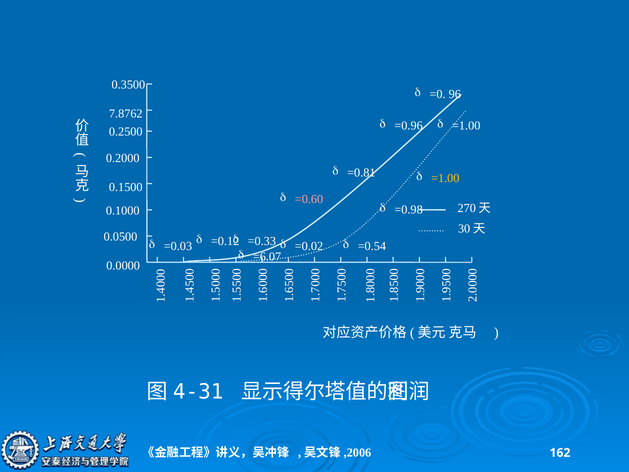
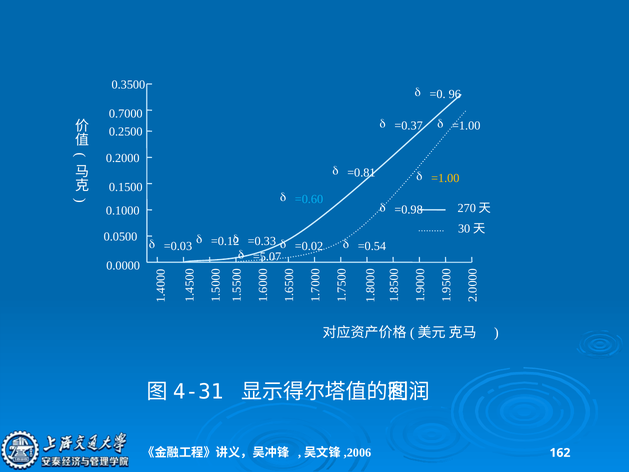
7.8762: 7.8762 -> 0.7000
=0.96: =0.96 -> =0.37
=0.60 colour: pink -> light blue
=6.07: =6.07 -> =5.07
